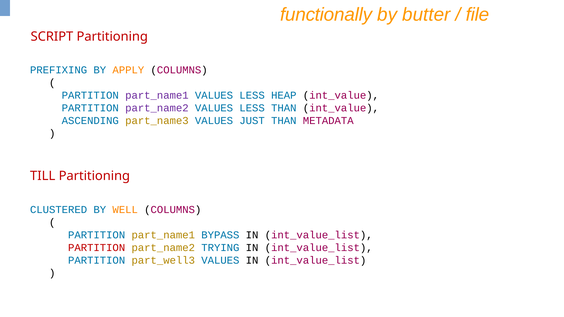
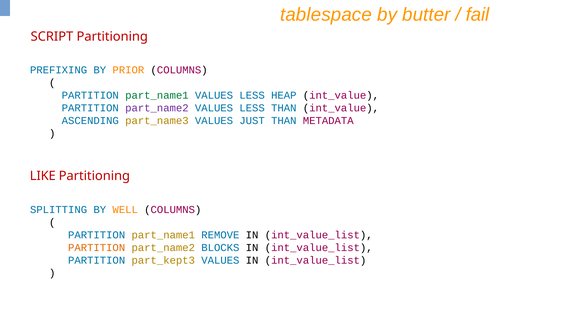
functionally: functionally -> tablespace
file: file -> fail
APPLY: APPLY -> PRIOR
part_name1 at (157, 95) colour: purple -> green
TILL: TILL -> LIKE
CLUSTERED: CLUSTERED -> SPLITTING
BYPASS: BYPASS -> REMOVE
PARTITION at (97, 248) colour: red -> orange
TRYING: TRYING -> BLOCKS
part_well3: part_well3 -> part_kept3
